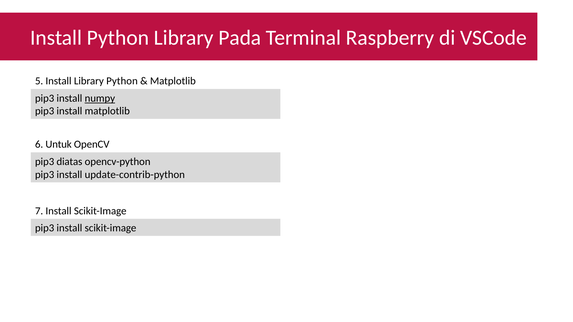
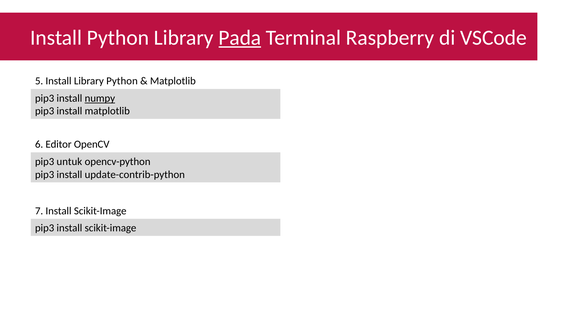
Pada underline: none -> present
Untuk: Untuk -> Editor
diatas: diatas -> untuk
